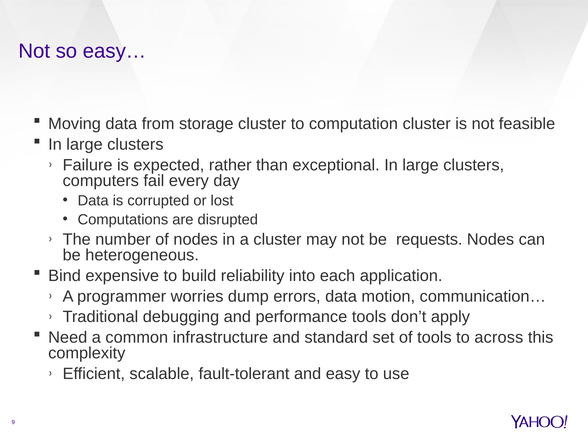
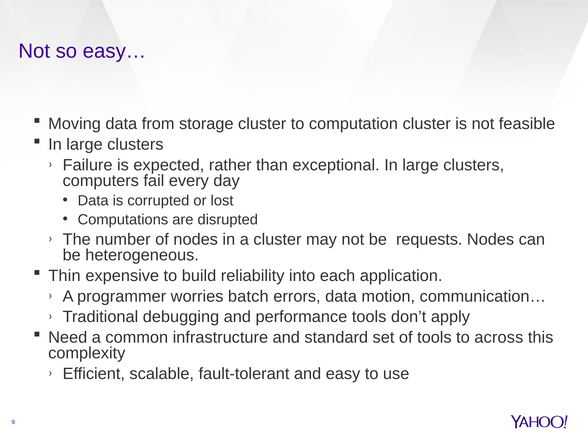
Bind: Bind -> Thin
dump: dump -> batch
